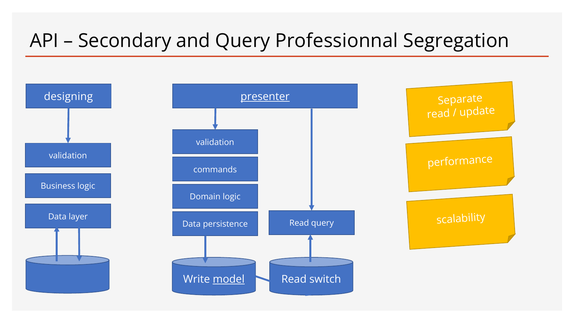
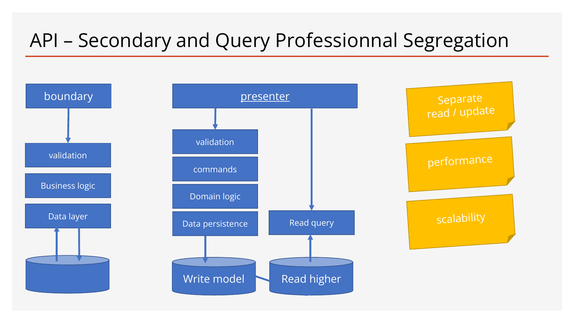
designing: designing -> boundary
model underline: present -> none
switch: switch -> higher
